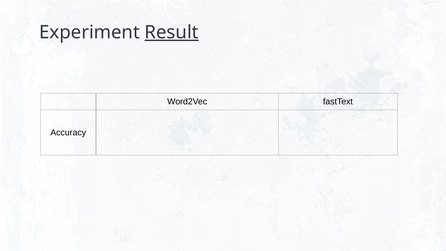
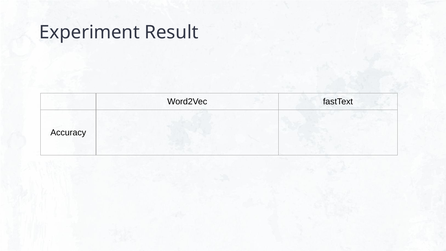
Result underline: present -> none
